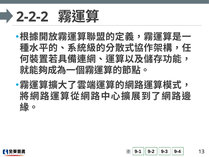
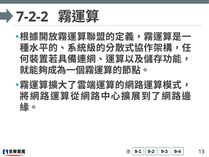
2-2-2: 2-2-2 -> 7-2-2
